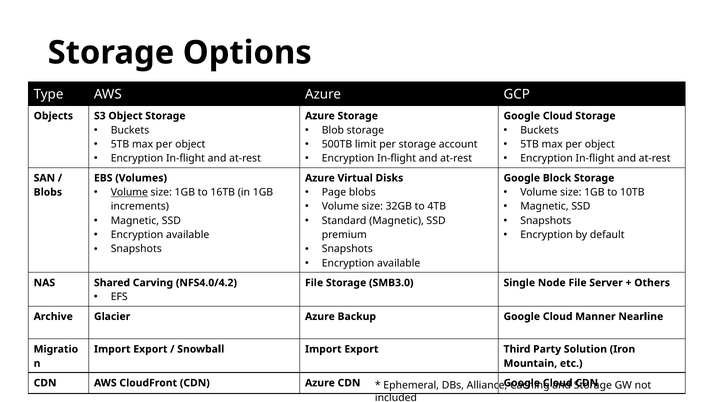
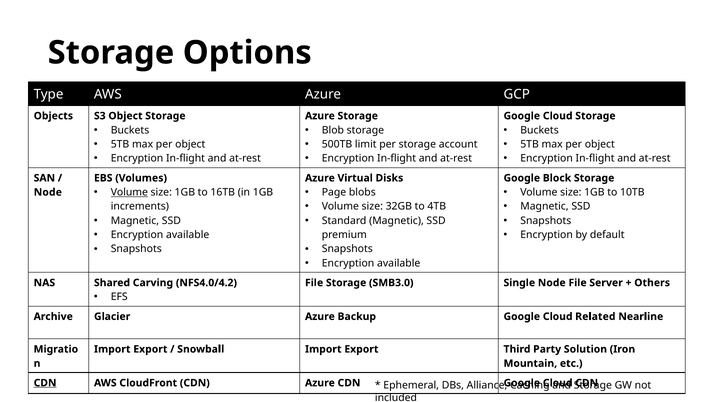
Blobs at (48, 192): Blobs -> Node
Manner: Manner -> Related
CDN at (45, 383) underline: none -> present
